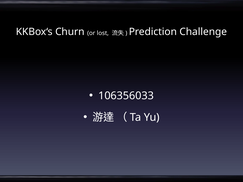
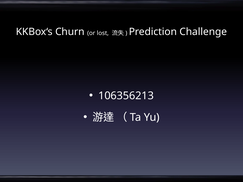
106356033: 106356033 -> 106356213
